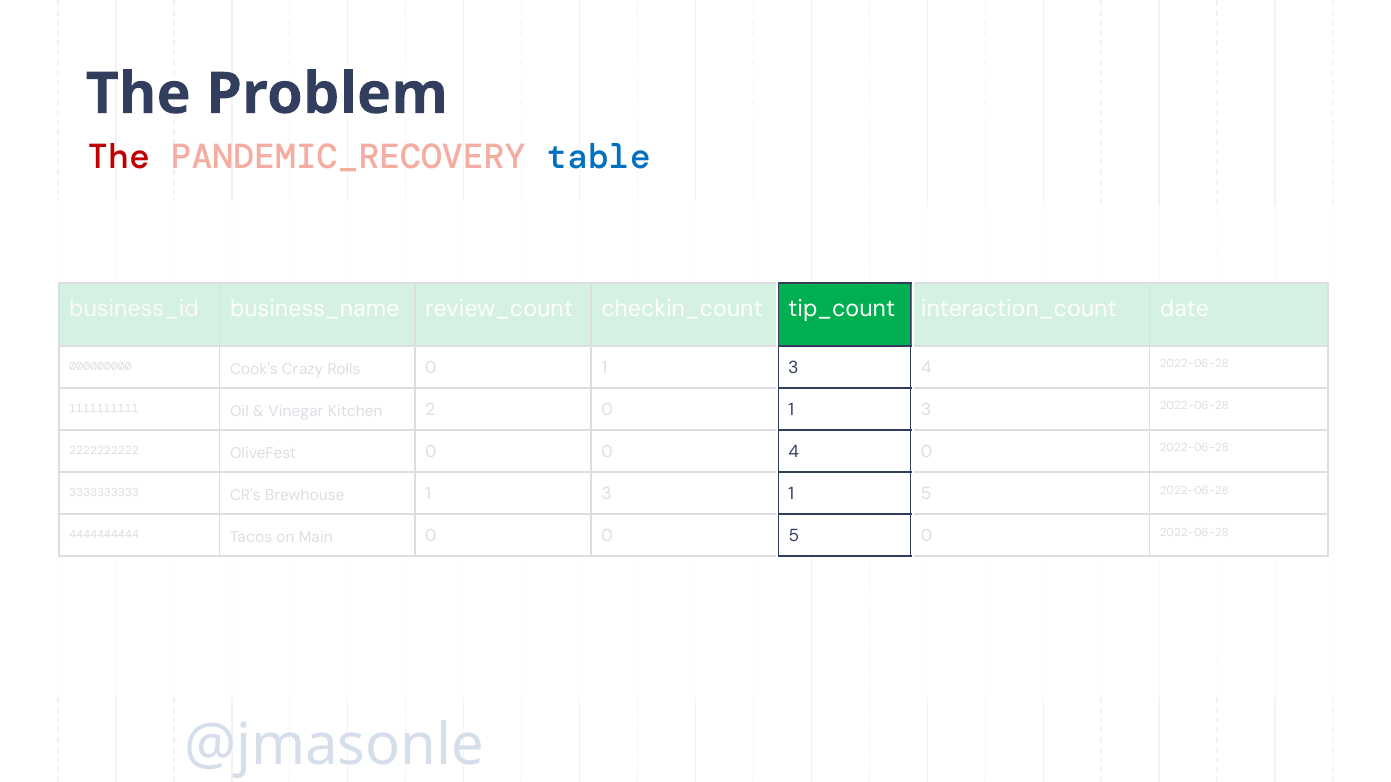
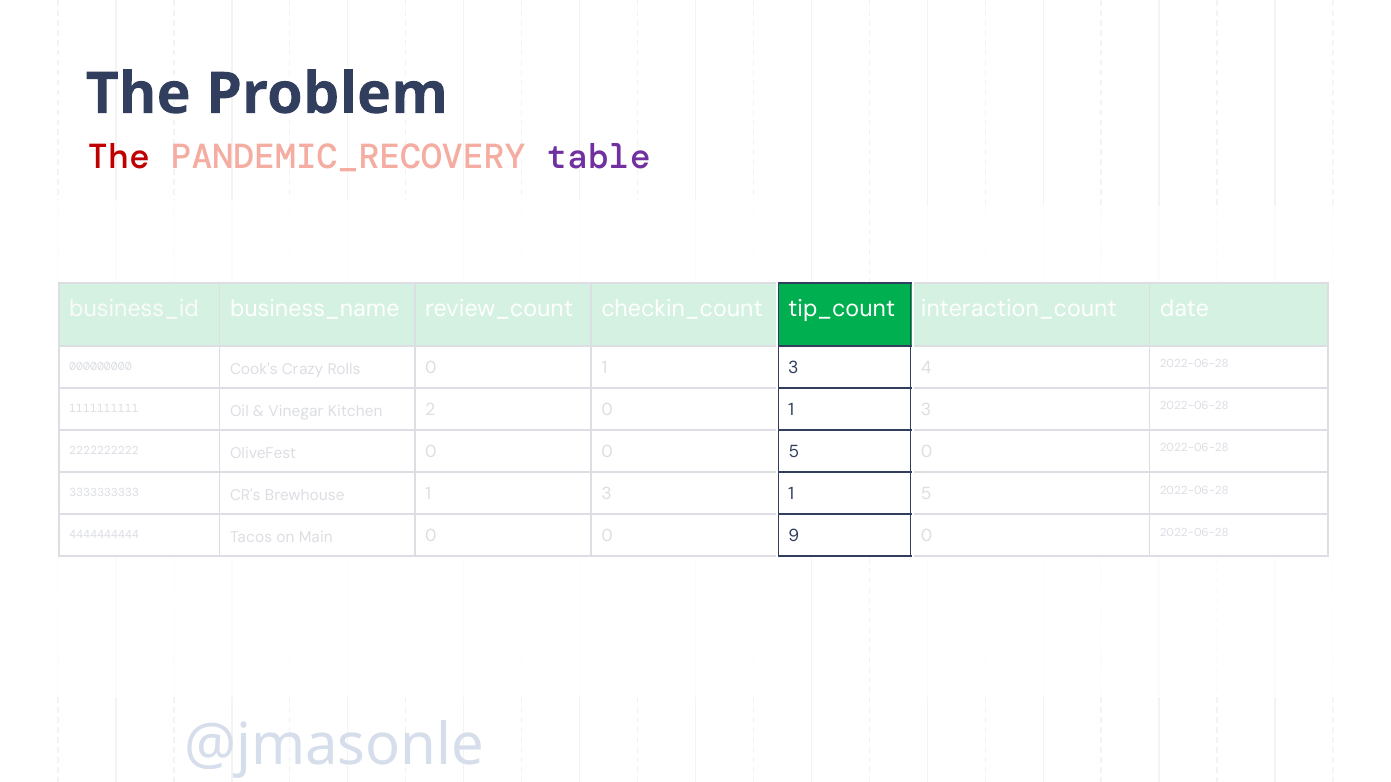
table colour: blue -> purple
4 at (794, 452): 4 -> 5
5 at (794, 536): 5 -> 9
